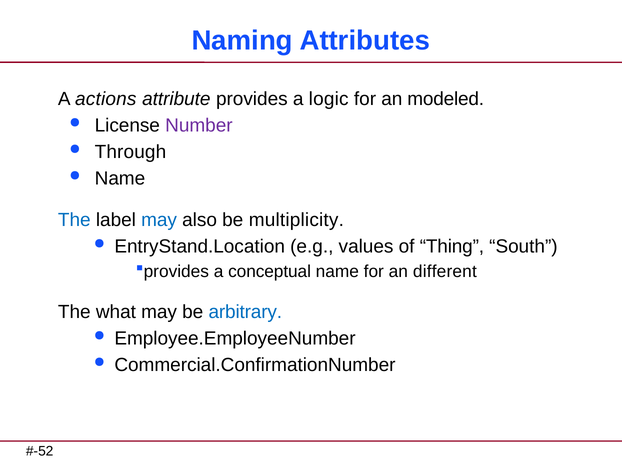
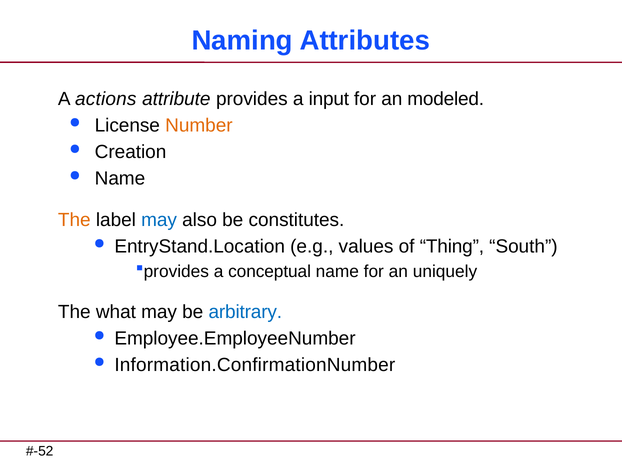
logic: logic -> input
Number colour: purple -> orange
Through: Through -> Creation
The at (74, 220) colour: blue -> orange
multiplicity: multiplicity -> constitutes
different: different -> uniquely
Commercial.ConfirmationNumber: Commercial.ConfirmationNumber -> Information.ConfirmationNumber
